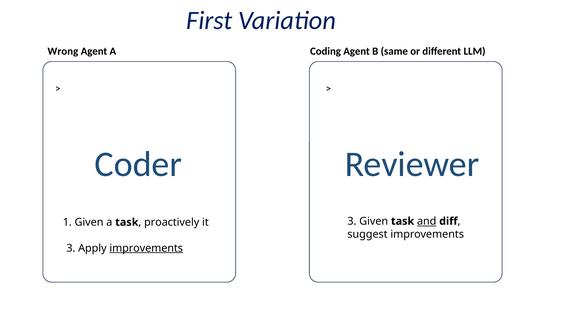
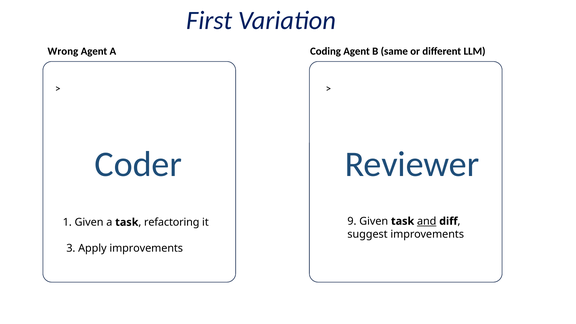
proactively: proactively -> refactoring
it 3: 3 -> 9
improvements at (146, 248) underline: present -> none
